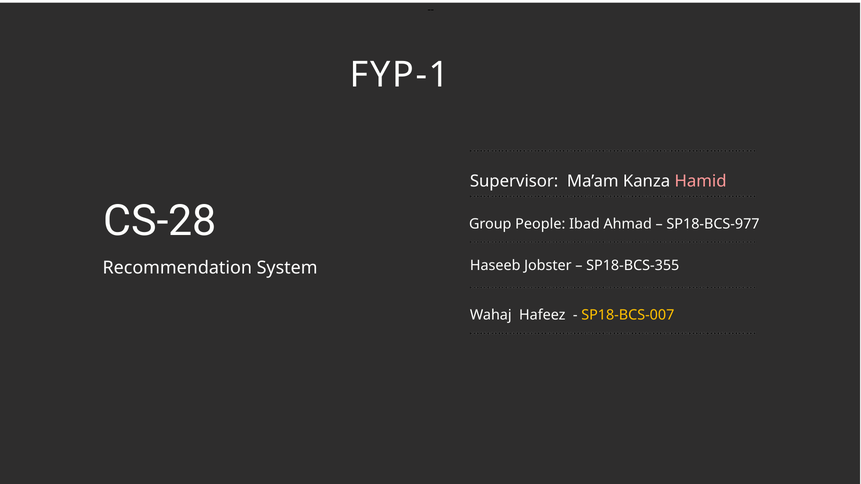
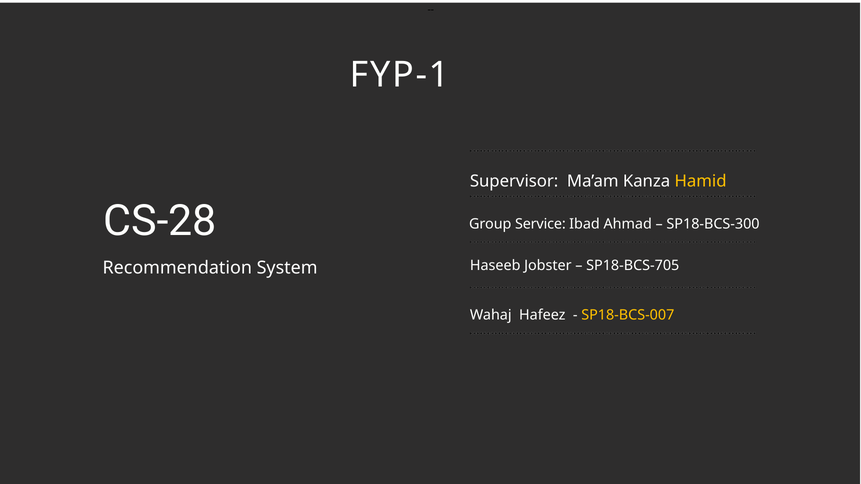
Hamid colour: pink -> yellow
People: People -> Service
SP18-BCS-977: SP18-BCS-977 -> SP18-BCS-300
SP18-BCS-355: SP18-BCS-355 -> SP18-BCS-705
